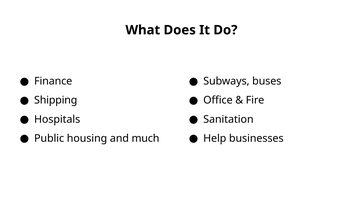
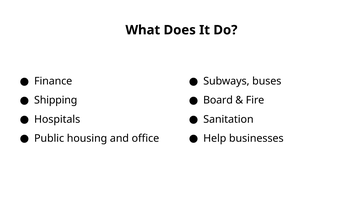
Office: Office -> Board
much: much -> office
